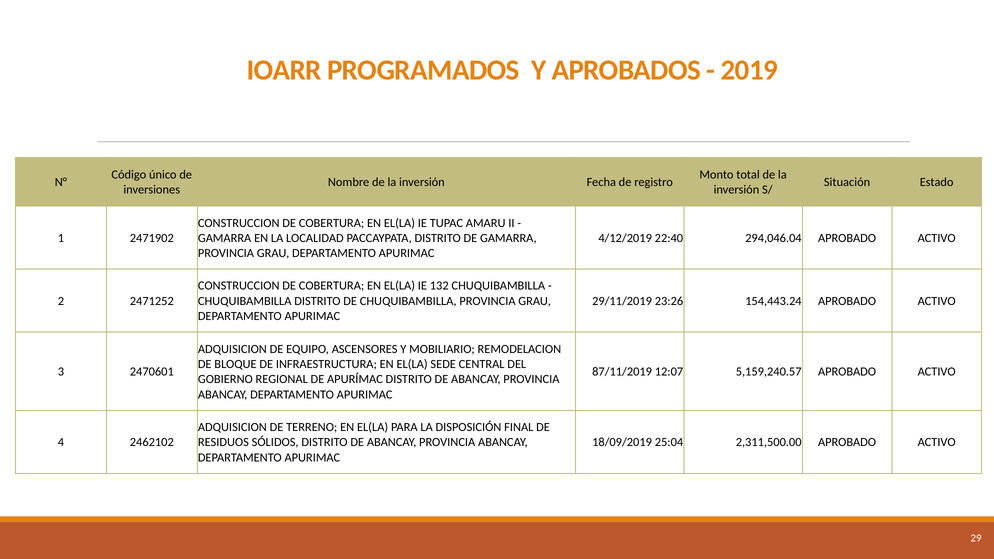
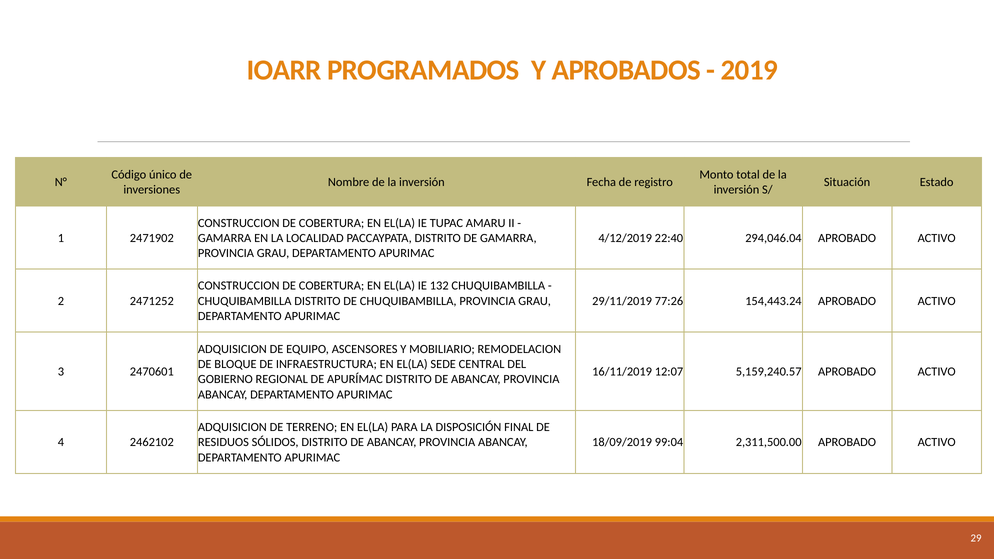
23:26: 23:26 -> 77:26
87/11/2019: 87/11/2019 -> 16/11/2019
25:04: 25:04 -> 99:04
